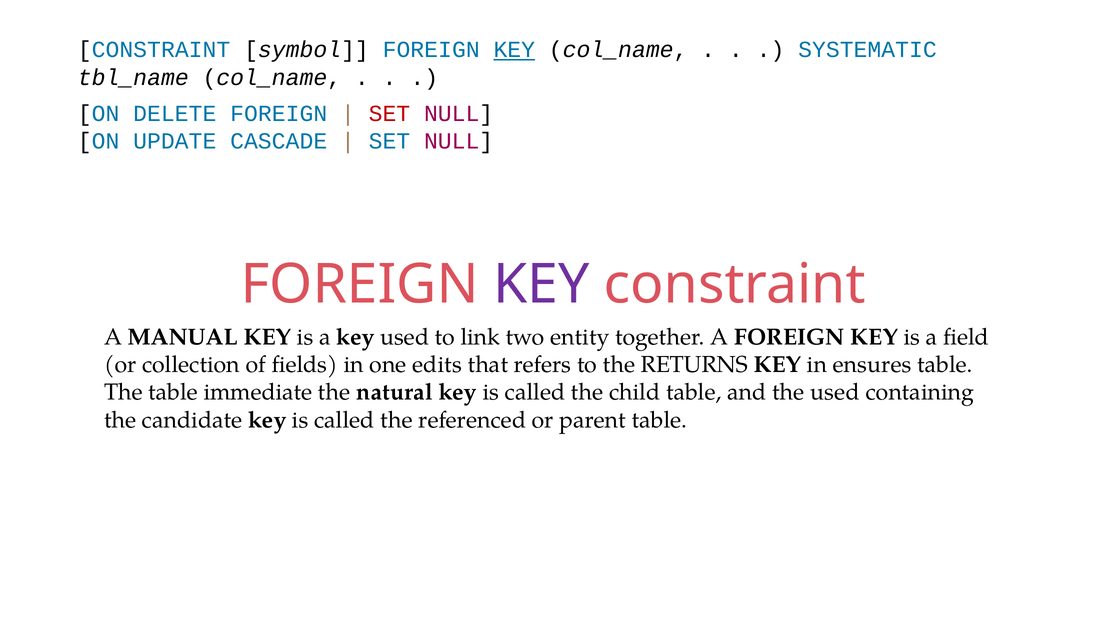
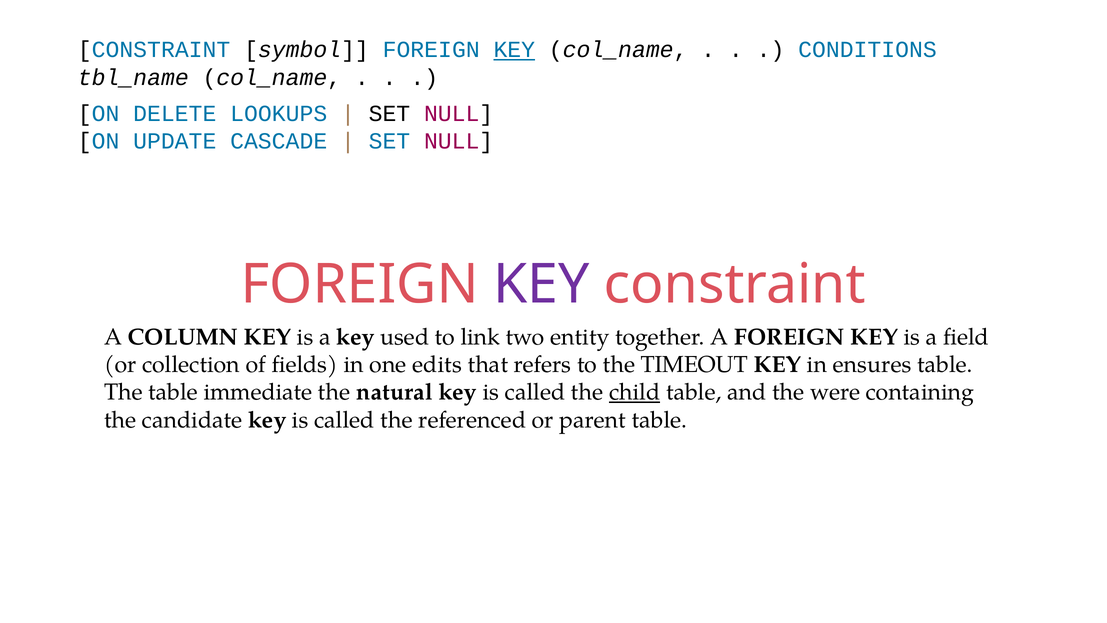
SYSTEMATIC: SYSTEMATIC -> CONDITIONS
DELETE FOREIGN: FOREIGN -> LOOKUPS
SET at (389, 113) colour: red -> black
MANUAL: MANUAL -> COLUMN
RETURNS: RETURNS -> TIMEOUT
child underline: none -> present
the used: used -> were
